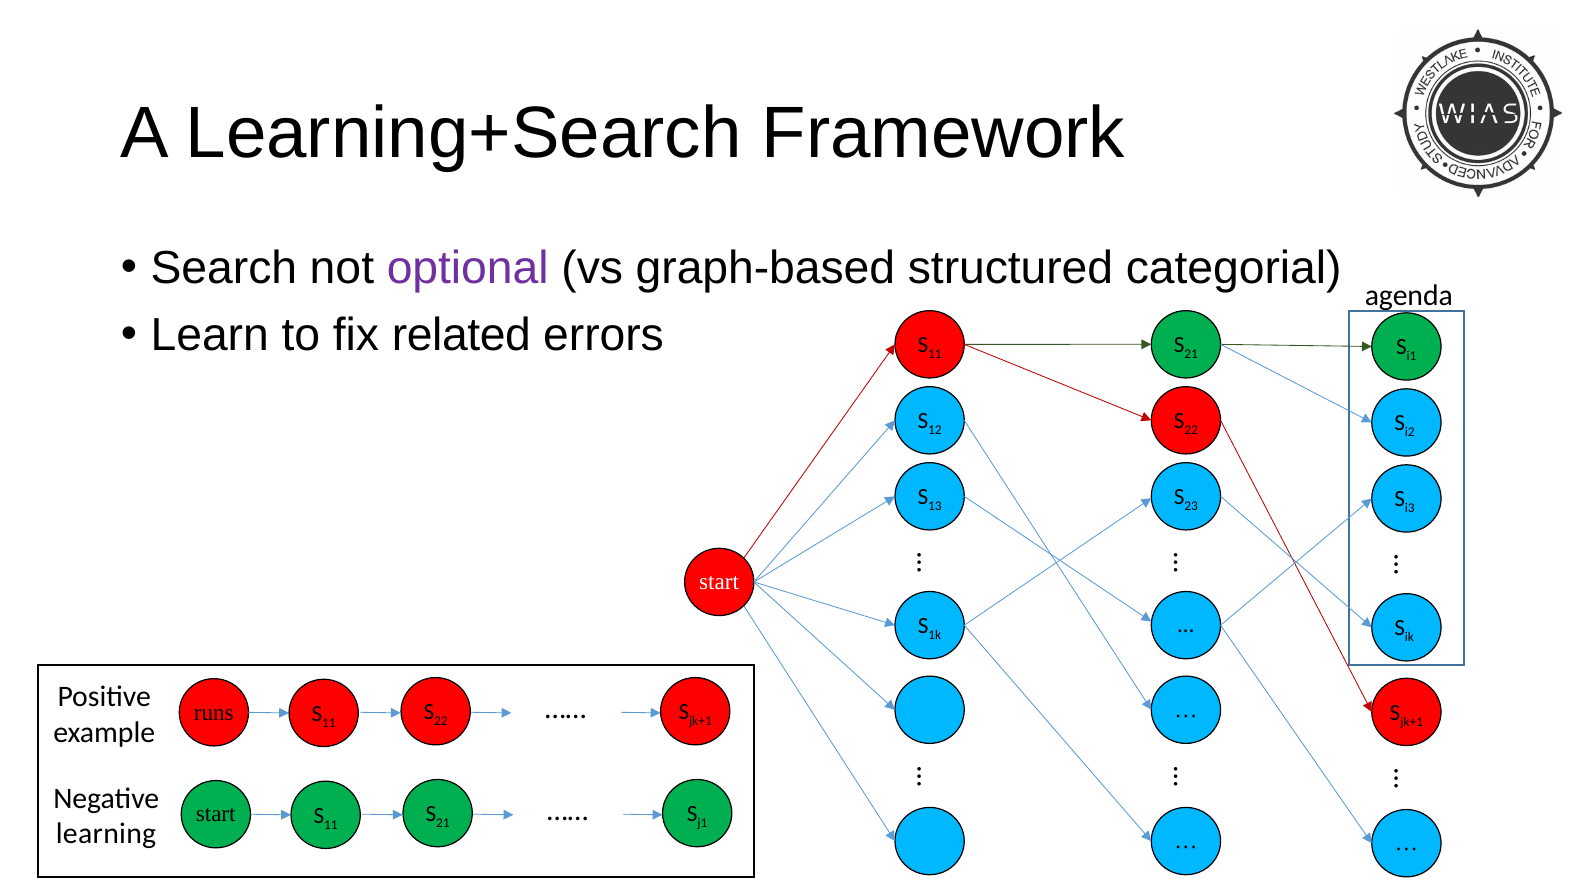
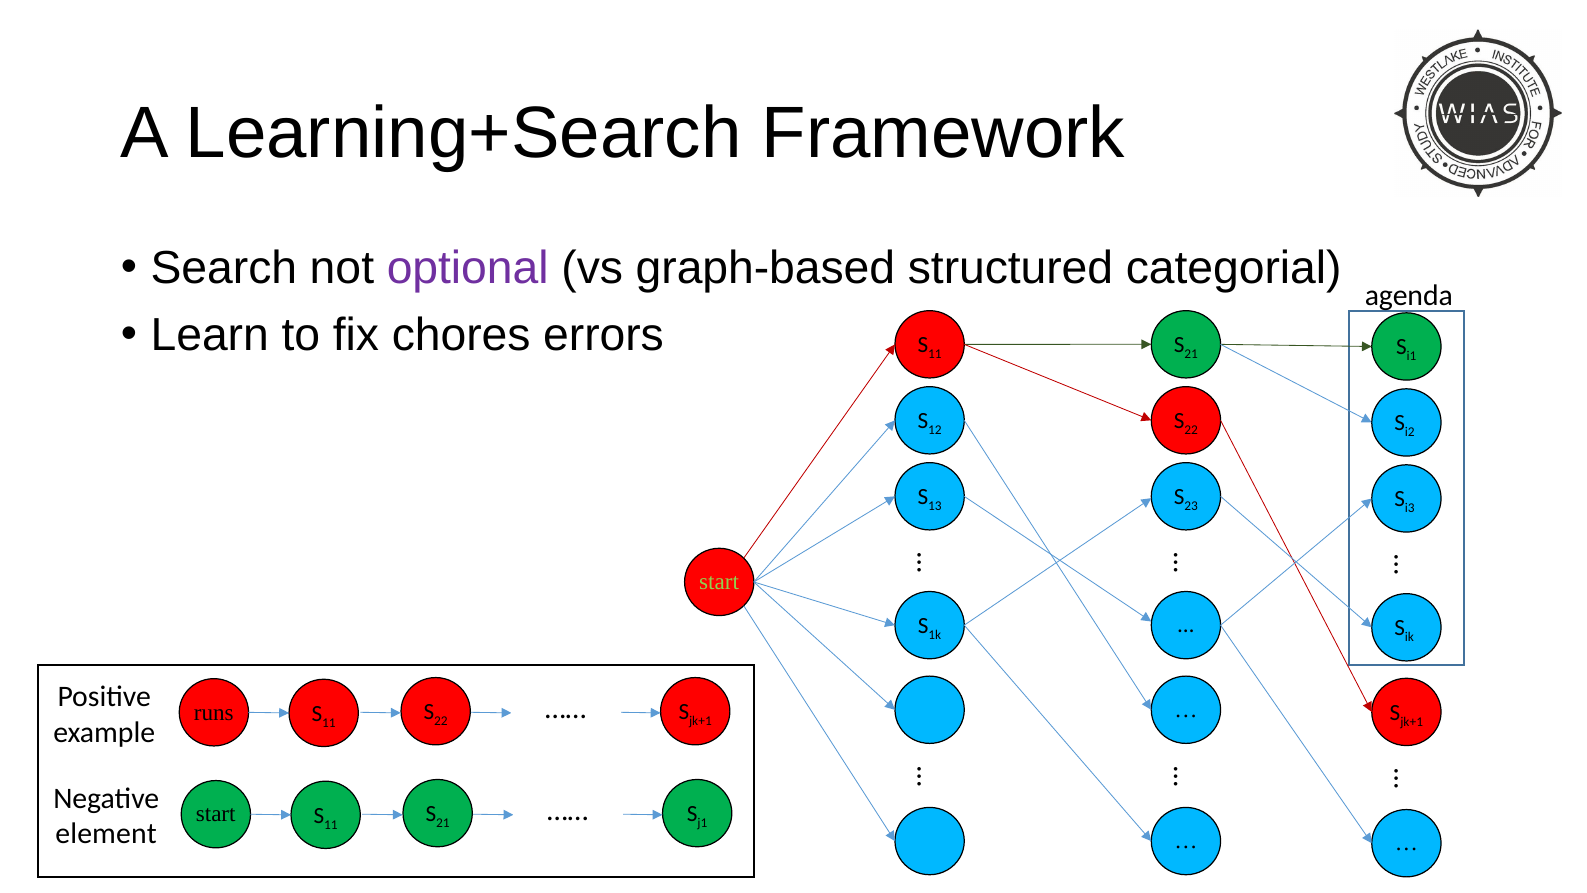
related: related -> chores
start at (719, 582) colour: white -> light green
learning: learning -> element
